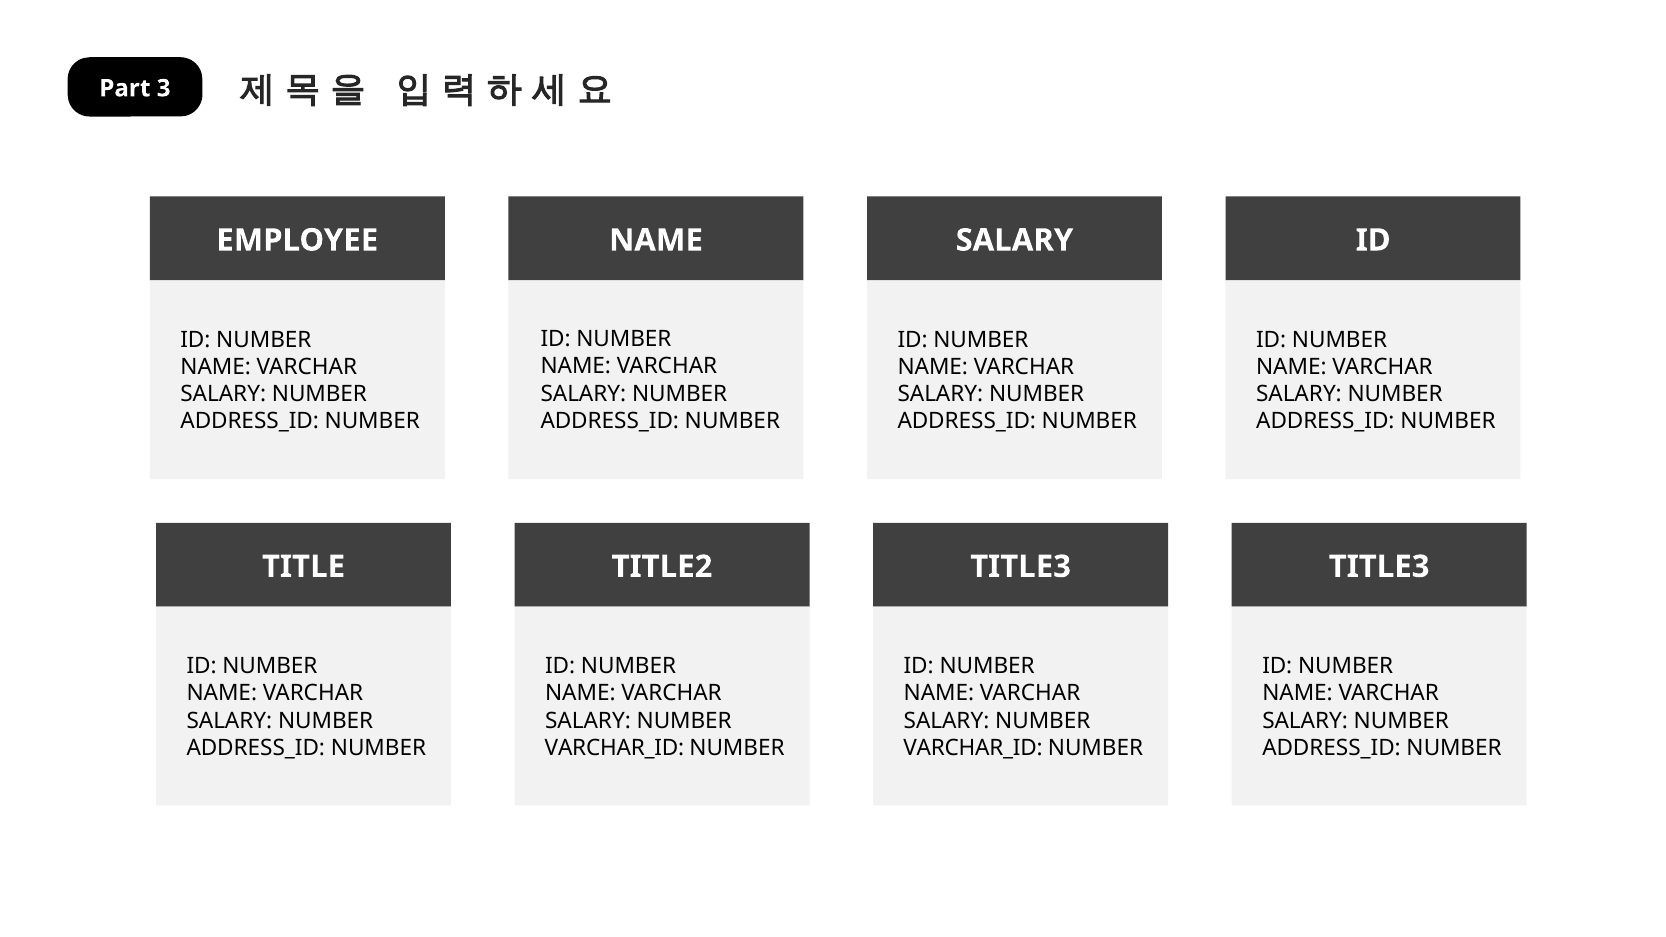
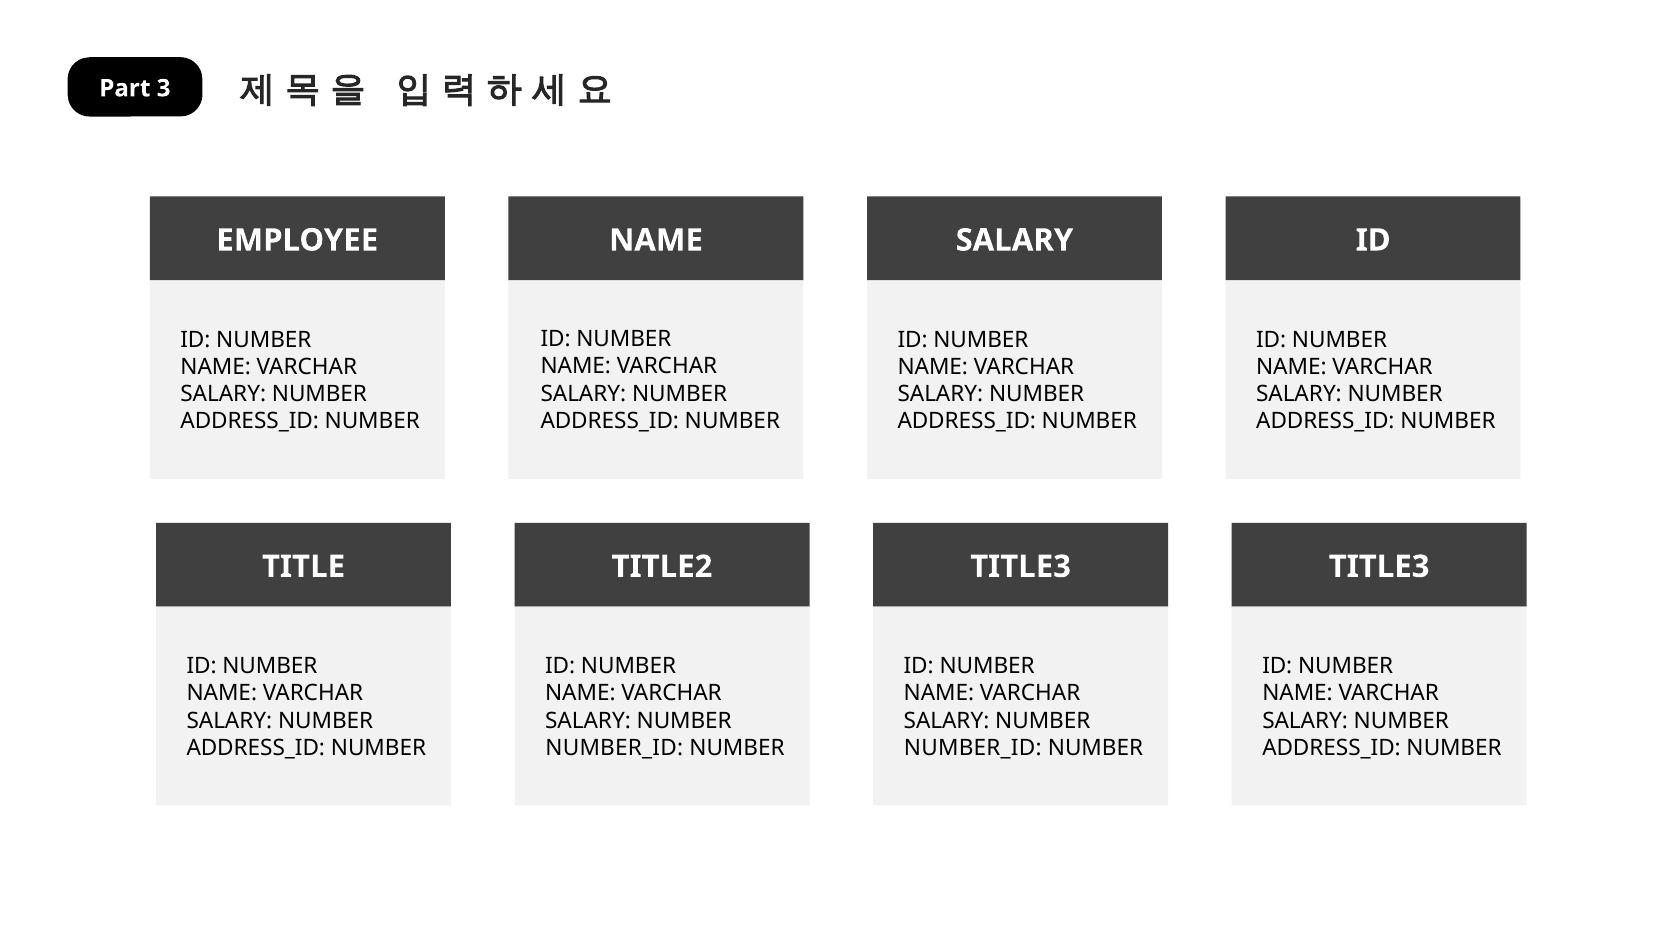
VARCHAR_ID at (614, 748): VARCHAR_ID -> NUMBER_ID
VARCHAR_ID at (973, 748): VARCHAR_ID -> NUMBER_ID
